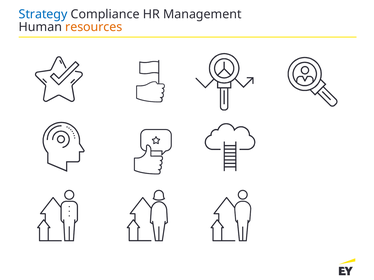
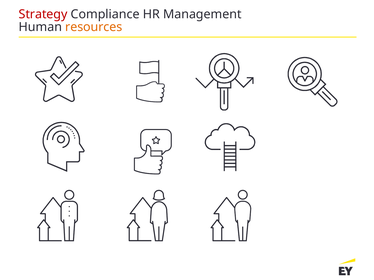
Strategy colour: blue -> red
